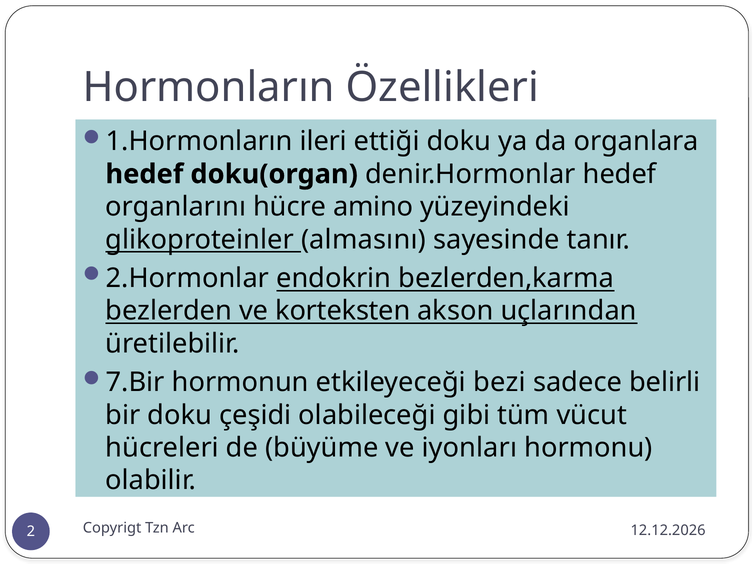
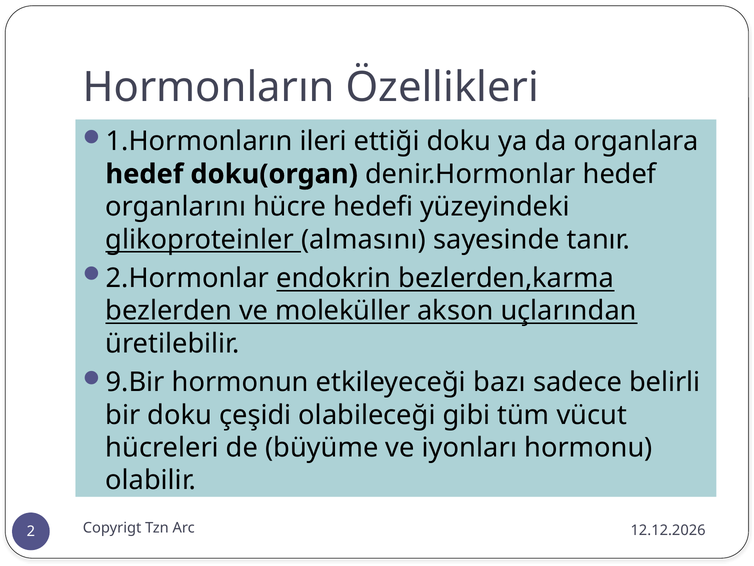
amino: amino -> hedefi
korteksten: korteksten -> moleküller
7.Bir: 7.Bir -> 9.Bir
bezi: bezi -> bazı
